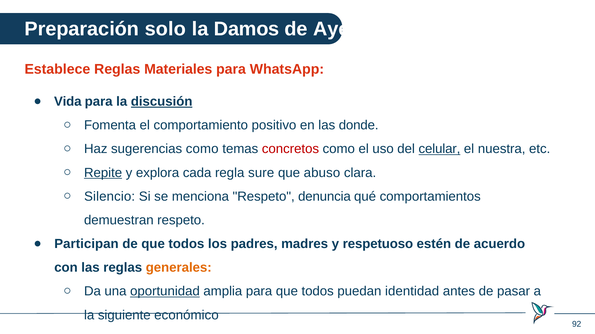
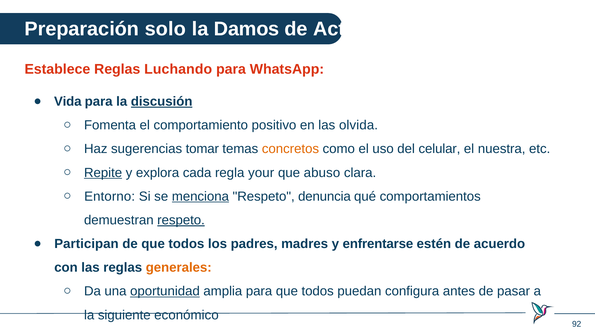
Ayer: Ayer -> Acto
Materiales: Materiales -> Luchando
donde: donde -> olvida
sugerencias como: como -> tomar
concretos colour: red -> orange
celular underline: present -> none
sure: sure -> your
Silencio: Silencio -> Entorno
menciona underline: none -> present
respeto at (181, 221) underline: none -> present
respetuoso: respetuoso -> enfrentarse
identidad: identidad -> configura
